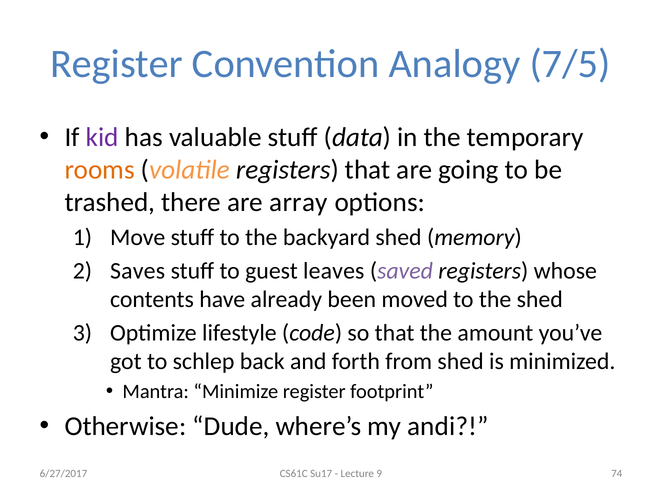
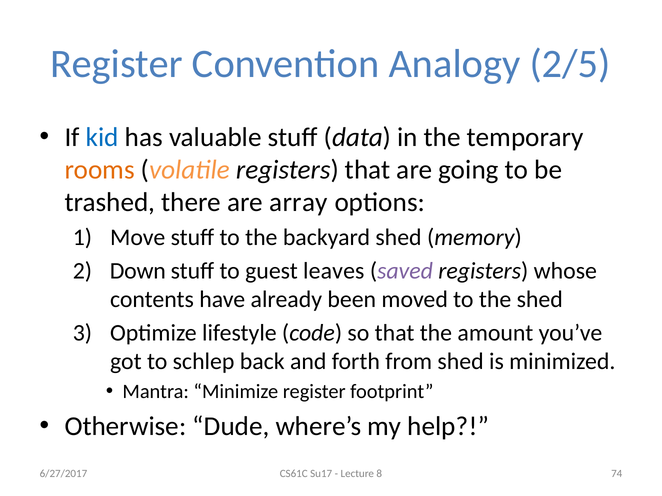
7/5: 7/5 -> 2/5
kid colour: purple -> blue
Saves: Saves -> Down
andi: andi -> help
9: 9 -> 8
